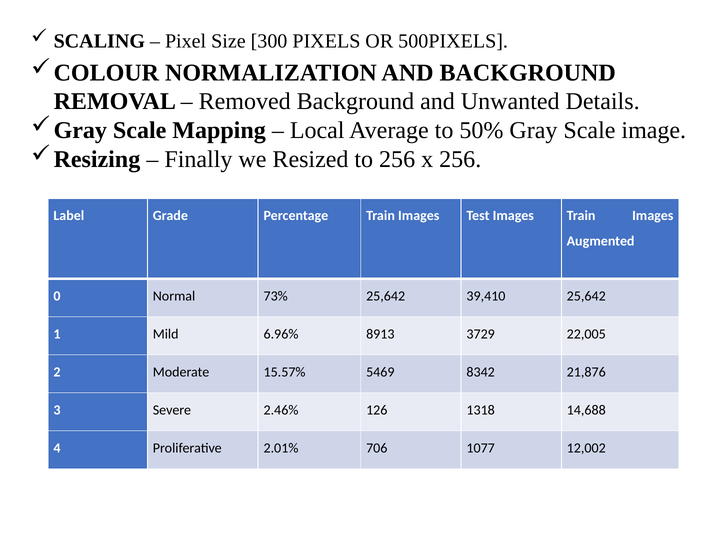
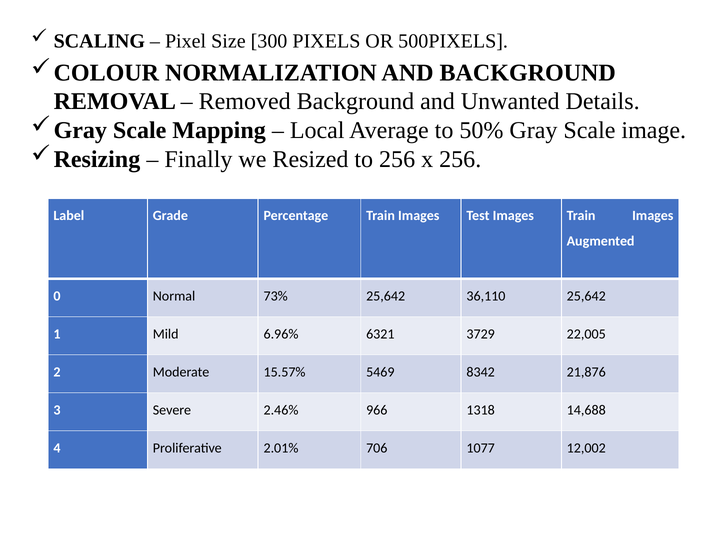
39,410: 39,410 -> 36,110
8913: 8913 -> 6321
126: 126 -> 966
